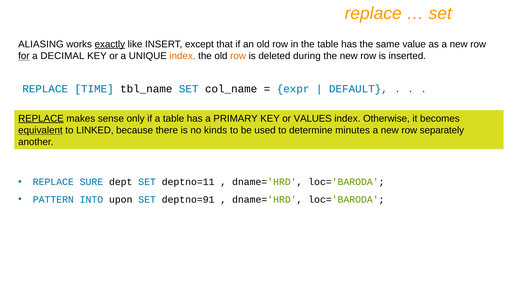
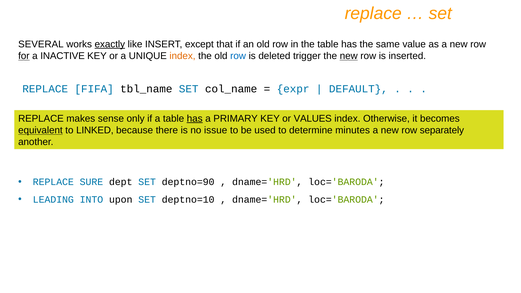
ALIASING: ALIASING -> SEVERAL
DECIMAL: DECIMAL -> INACTIVE
row at (238, 56) colour: orange -> blue
during: during -> trigger
new at (349, 56) underline: none -> present
TIME: TIME -> FIFA
REPLACE at (41, 119) underline: present -> none
has at (195, 119) underline: none -> present
kinds: kinds -> issue
deptno=11: deptno=11 -> deptno=90
PATTERN: PATTERN -> LEADING
deptno=91: deptno=91 -> deptno=10
